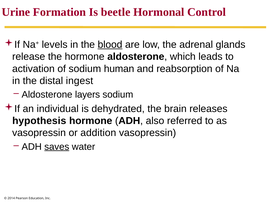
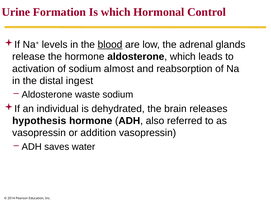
Is beetle: beetle -> which
human: human -> almost
layers: layers -> waste
saves underline: present -> none
